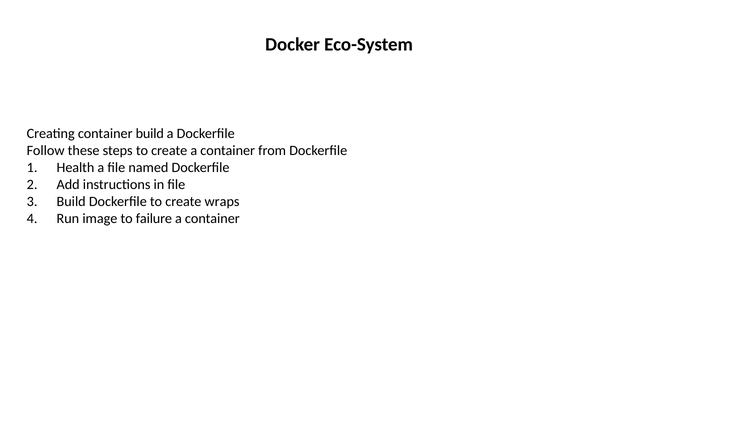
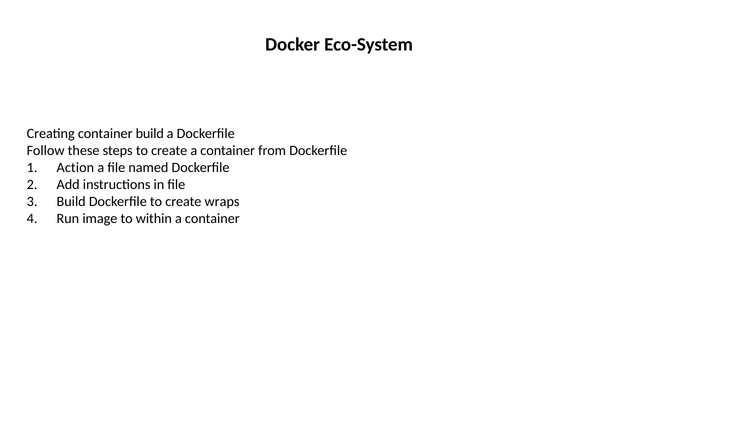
Health: Health -> Action
failure: failure -> within
